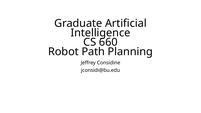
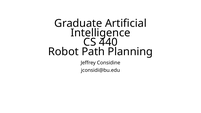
660: 660 -> 440
